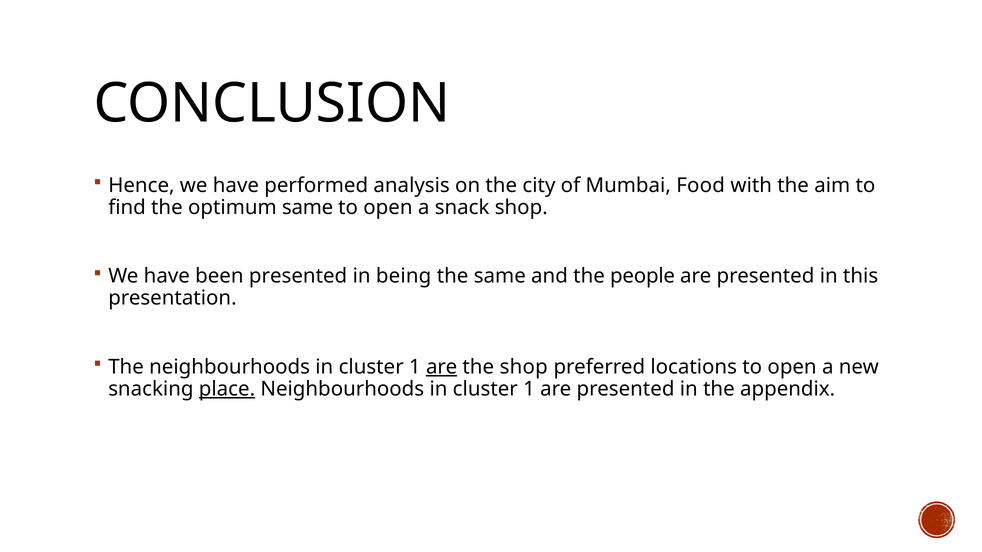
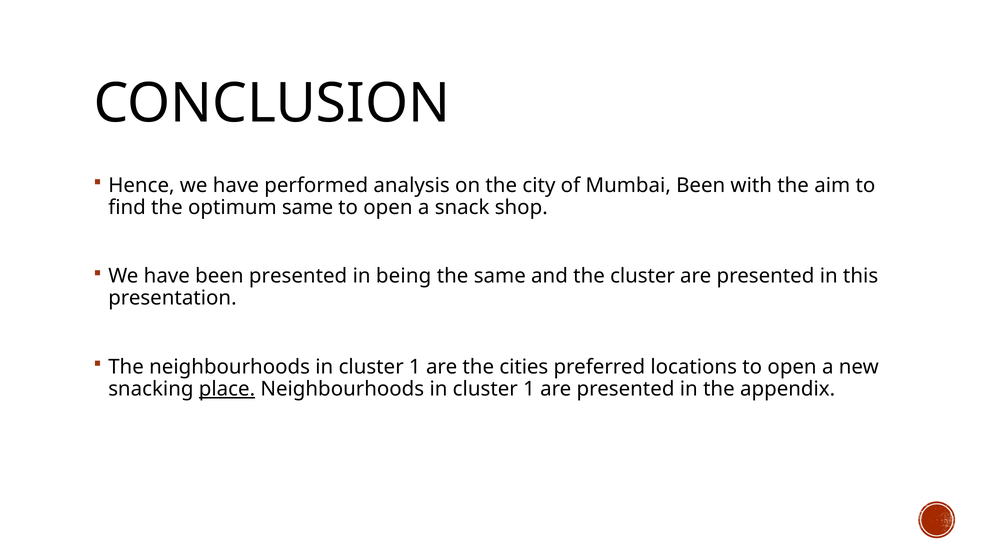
Mumbai Food: Food -> Been
the people: people -> cluster
are at (442, 367) underline: present -> none
the shop: shop -> cities
